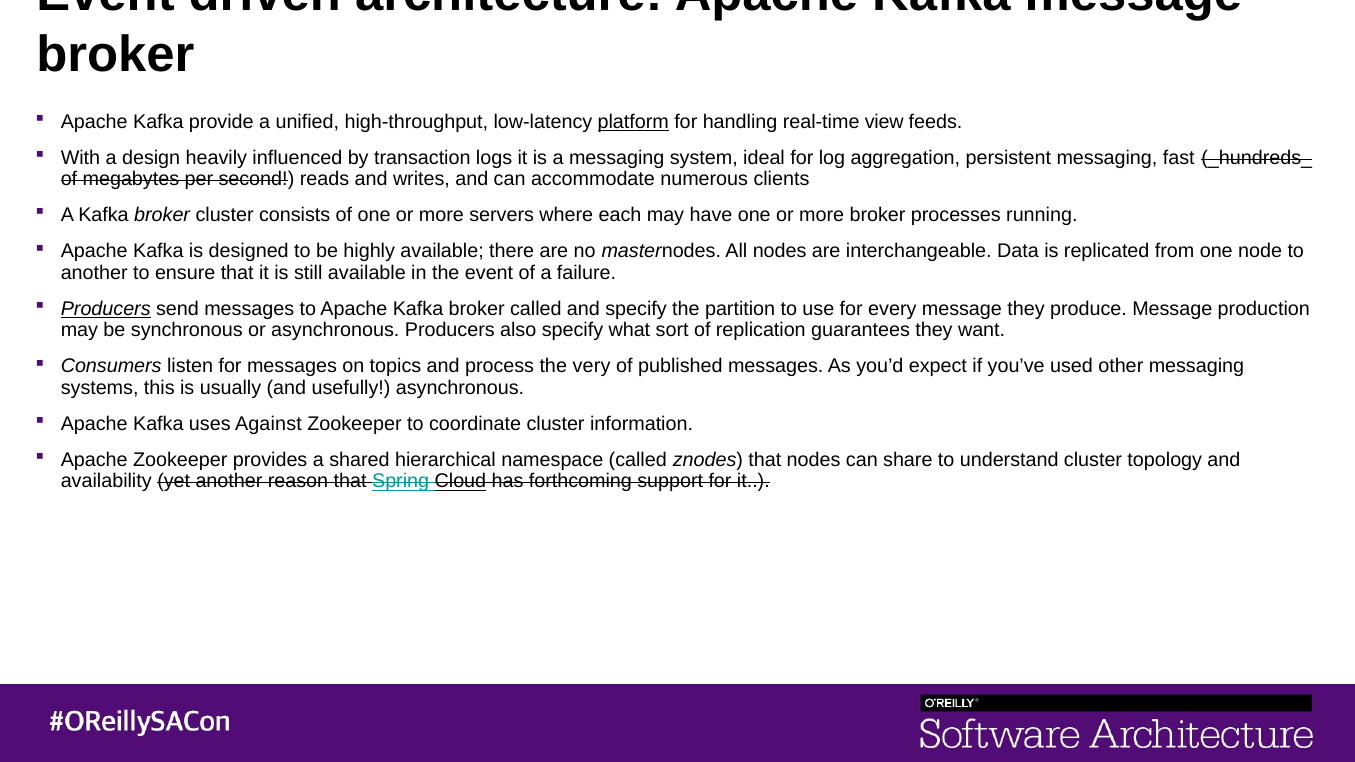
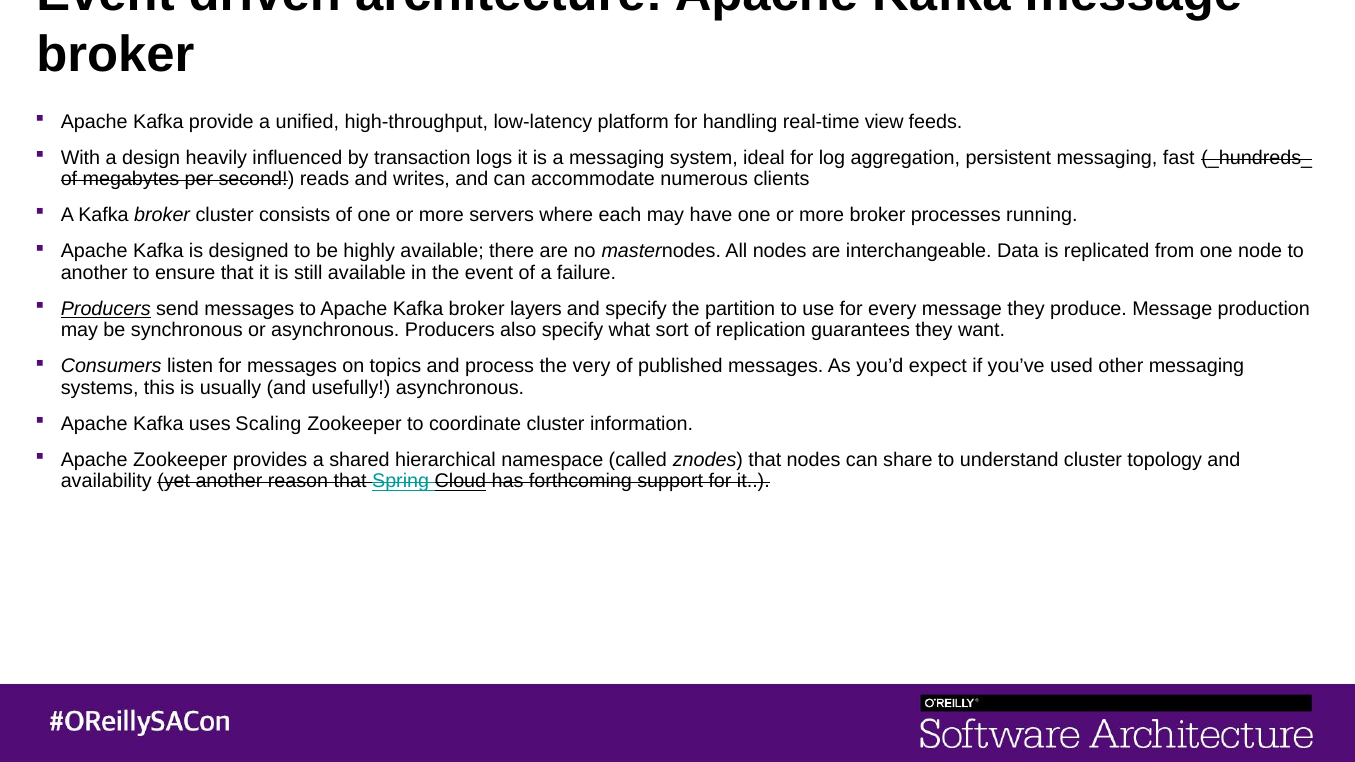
platform underline: present -> none
broker called: called -> layers
Against: Against -> Scaling
